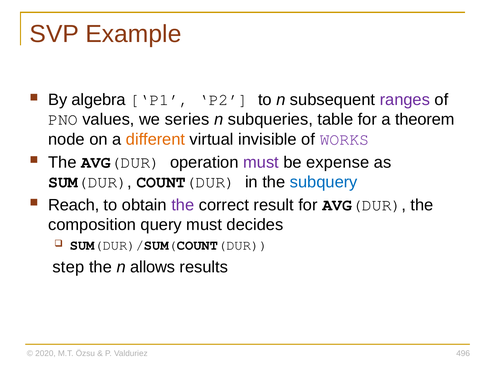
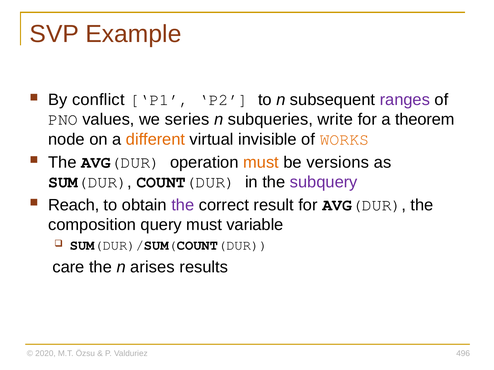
algebra: algebra -> conflict
table: table -> write
WORKS colour: purple -> orange
must at (261, 163) colour: purple -> orange
expense: expense -> versions
subquery colour: blue -> purple
decides: decides -> variable
step: step -> care
allows: allows -> arises
